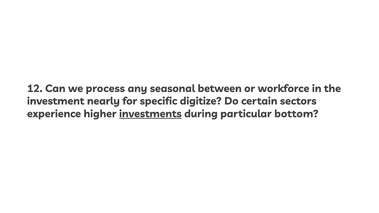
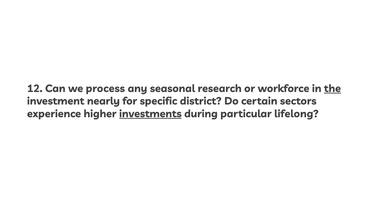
between: between -> research
the underline: none -> present
digitize: digitize -> district
bottom: bottom -> lifelong
